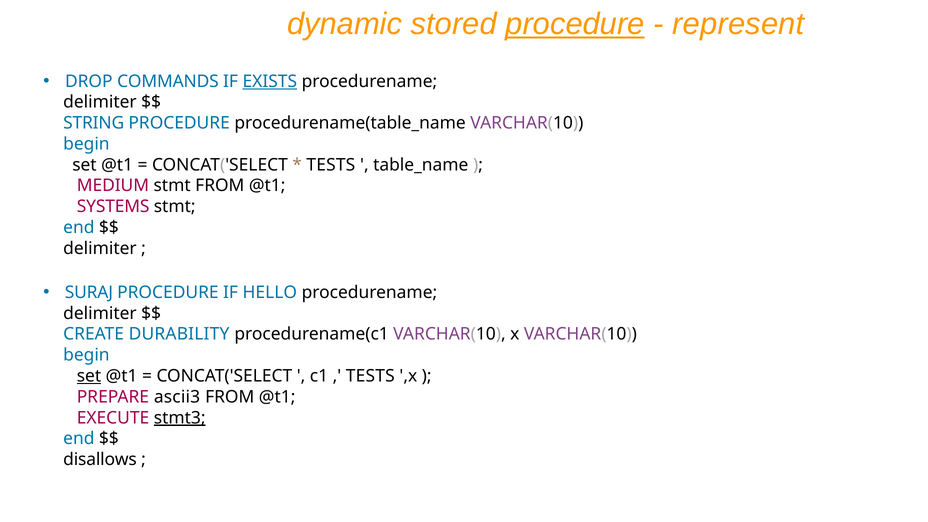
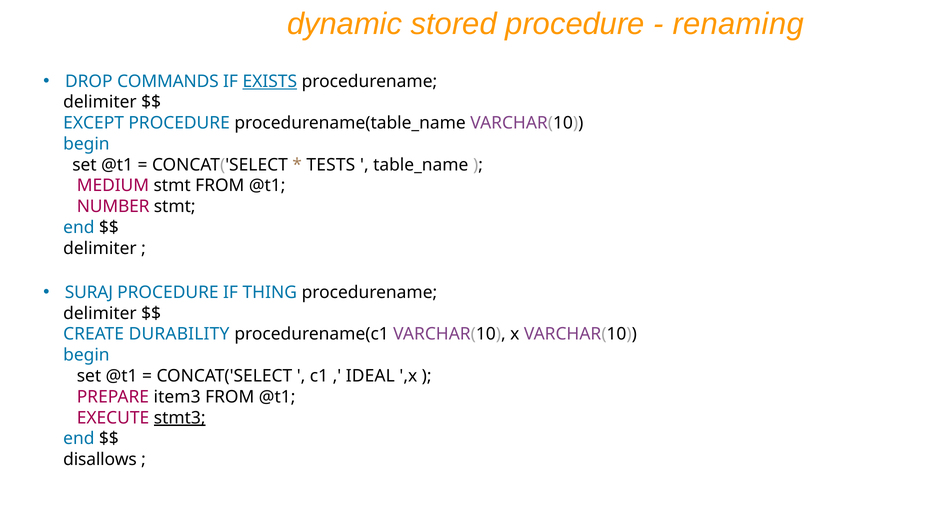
procedure at (575, 24) underline: present -> none
represent: represent -> renaming
STRING: STRING -> EXCEPT
SYSTEMS: SYSTEMS -> NUMBER
HELLO: HELLO -> THING
set at (89, 376) underline: present -> none
TESTS at (370, 376): TESTS -> IDEAL
ascii3: ascii3 -> item3
